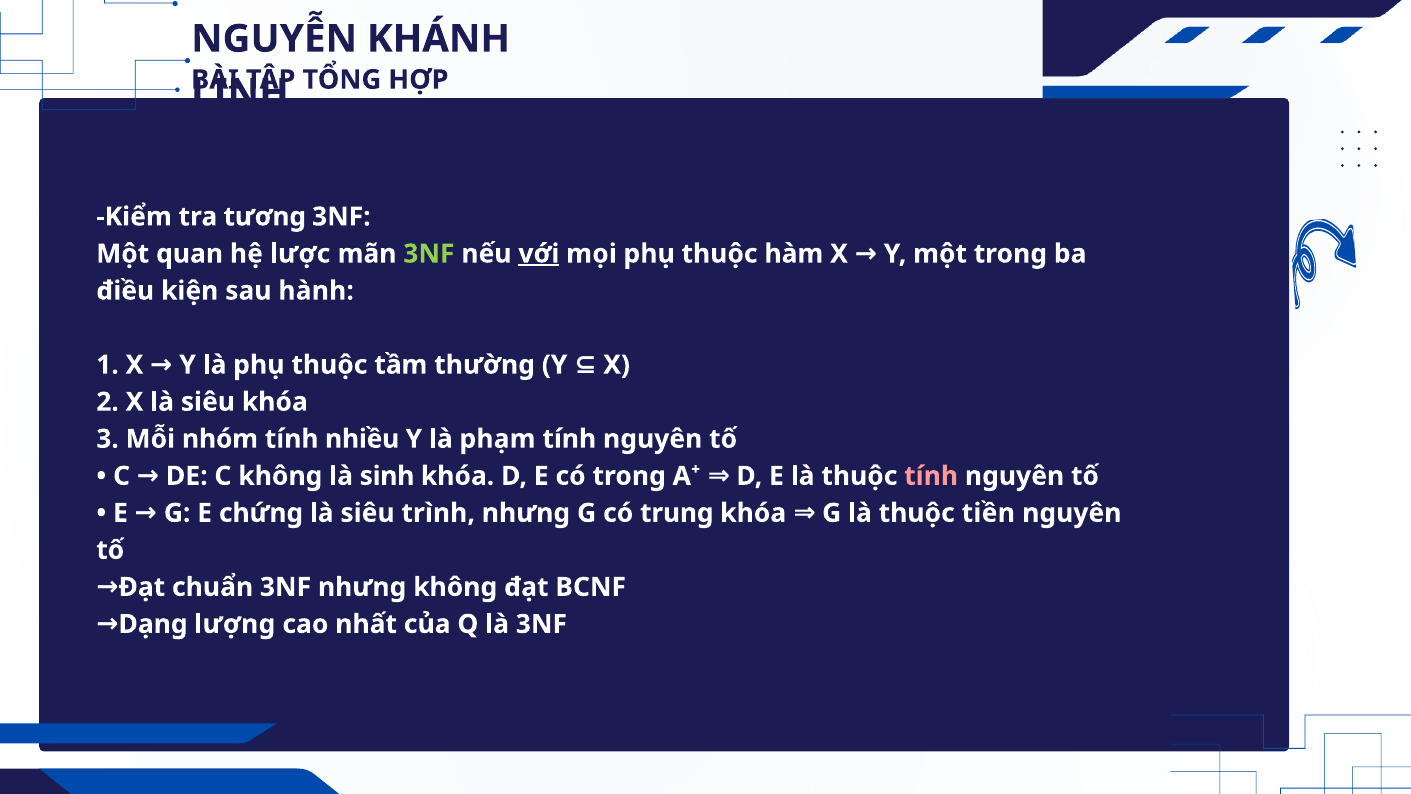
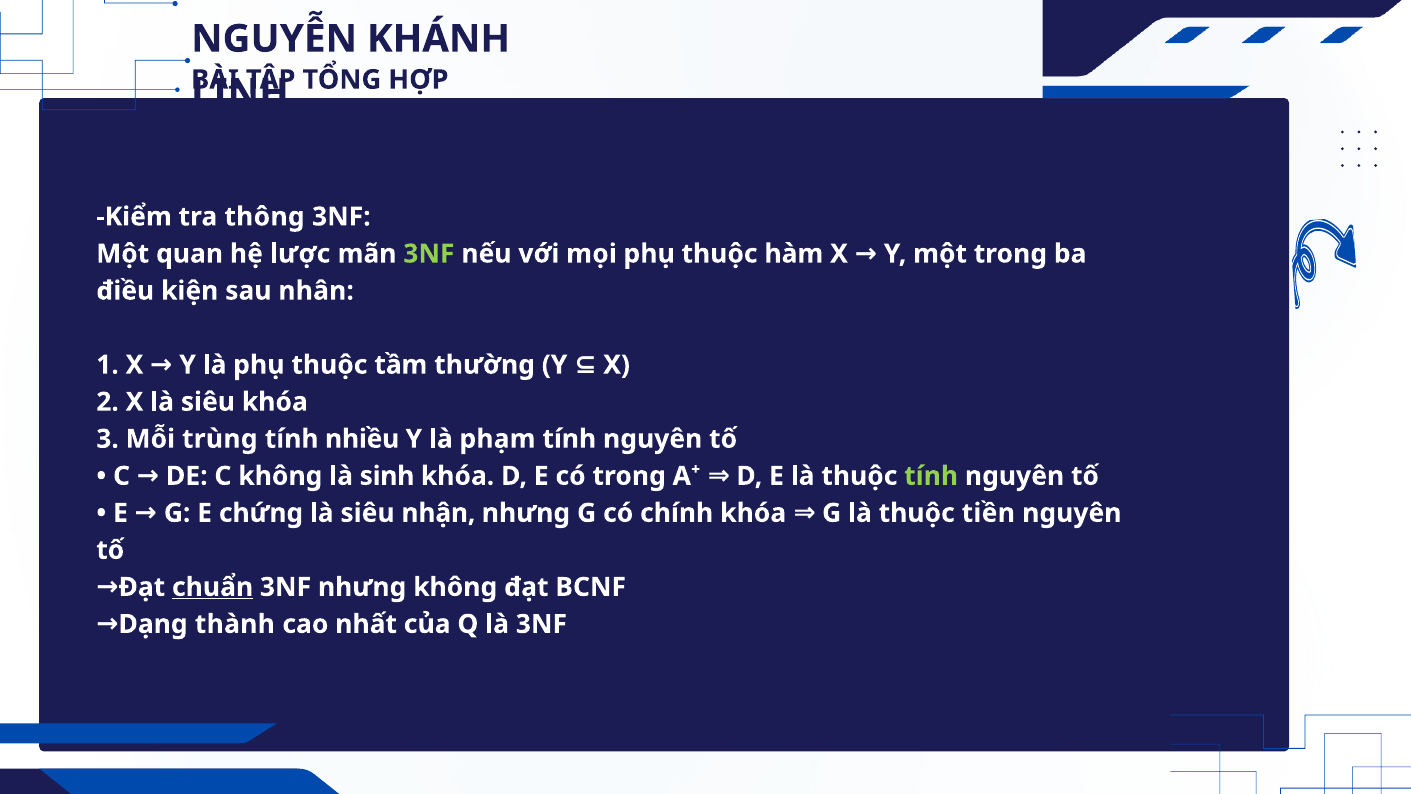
tương: tương -> thông
với underline: present -> none
hành: hành -> nhân
nhóm: nhóm -> trùng
tính at (931, 476) colour: pink -> light green
trình: trình -> nhận
trung: trung -> chính
chuẩn underline: none -> present
lượng: lượng -> thành
